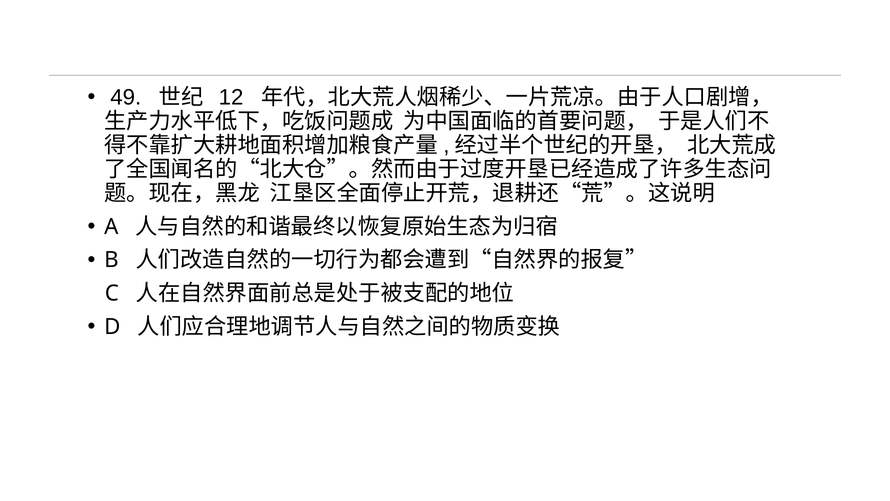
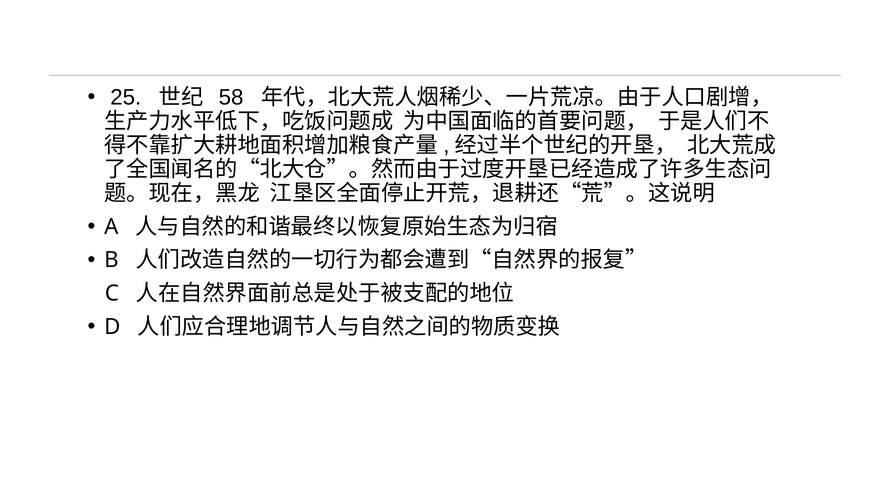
49: 49 -> 25
12: 12 -> 58
